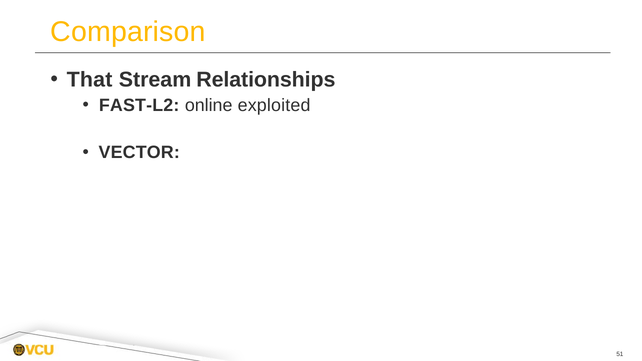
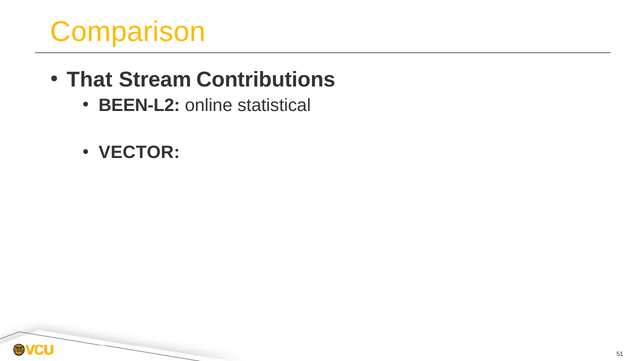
Relationships: Relationships -> Contributions
FAST-L2: FAST-L2 -> BEEN-L2
exploited: exploited -> statistical
